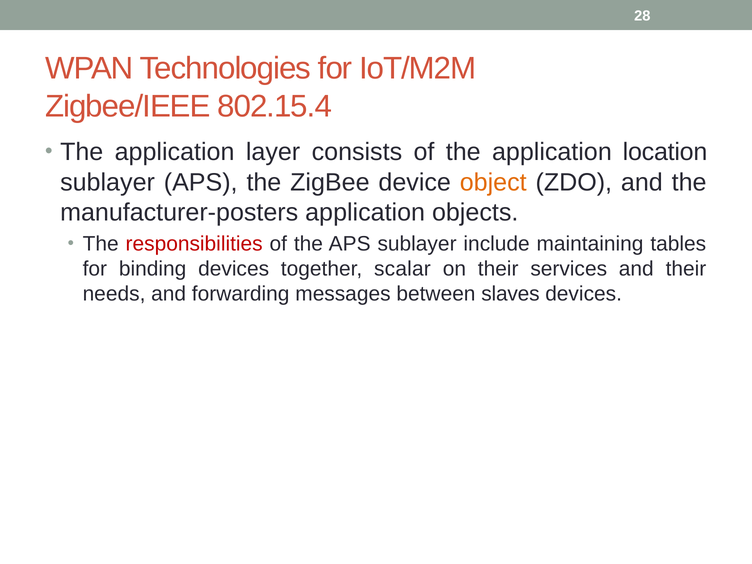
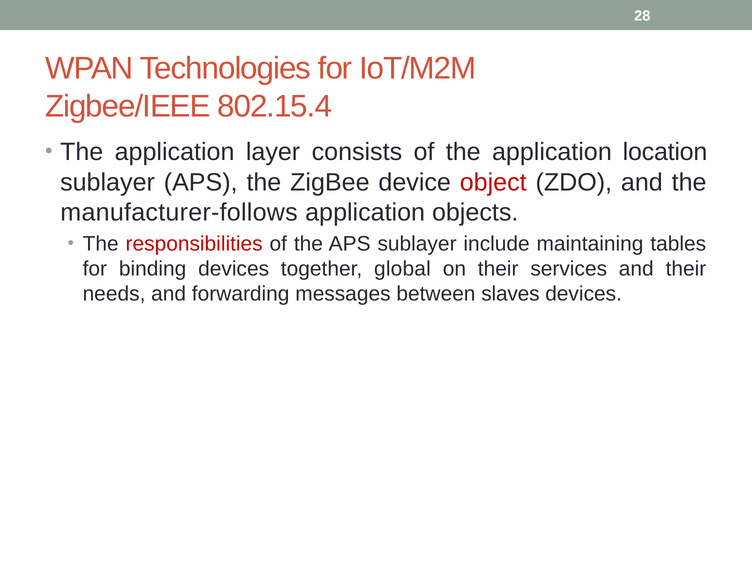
object colour: orange -> red
manufacturer-posters: manufacturer-posters -> manufacturer-follows
scalar: scalar -> global
